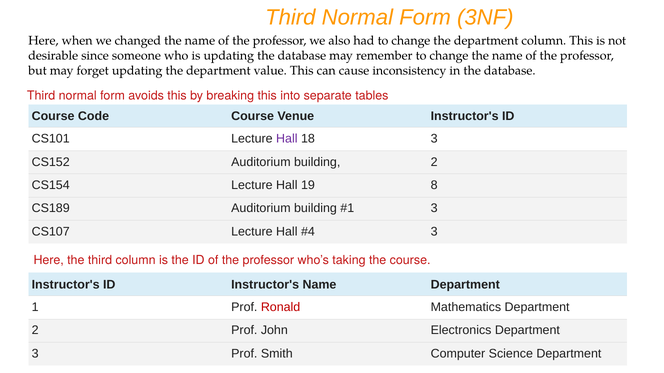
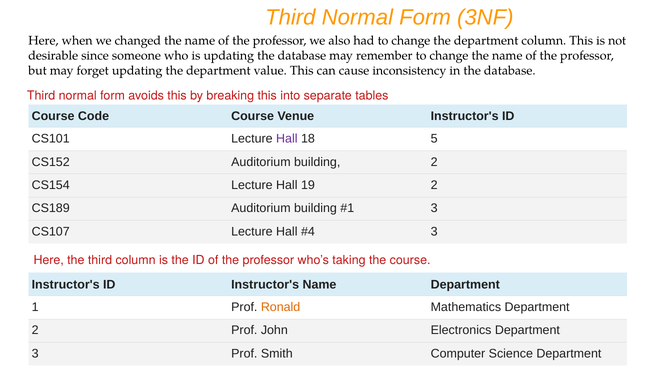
18 3: 3 -> 5
19 8: 8 -> 2
Ronald colour: red -> orange
